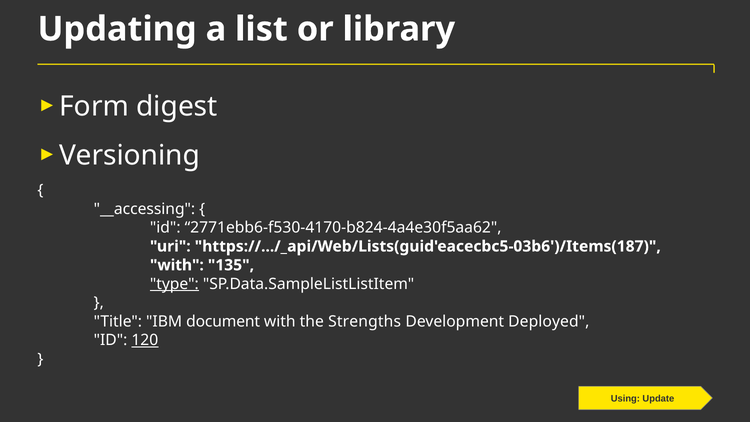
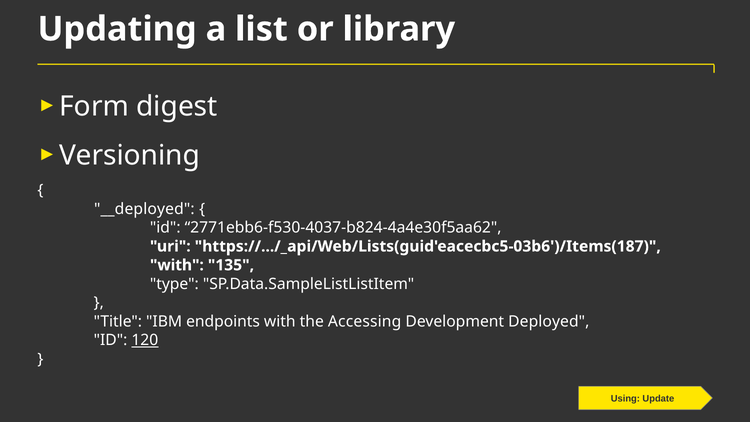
__accessing: __accessing -> __deployed
2771ebb6-f530-4170-b824-4a4e30f5aa62: 2771ebb6-f530-4170-b824-4a4e30f5aa62 -> 2771ebb6-f530-4037-b824-4a4e30f5aa62
type underline: present -> none
document: document -> endpoints
Strengths: Strengths -> Accessing
